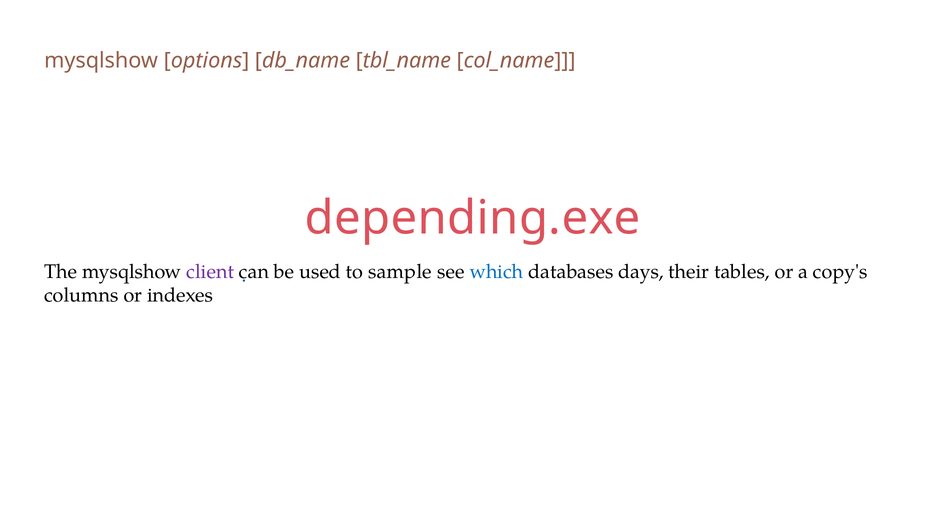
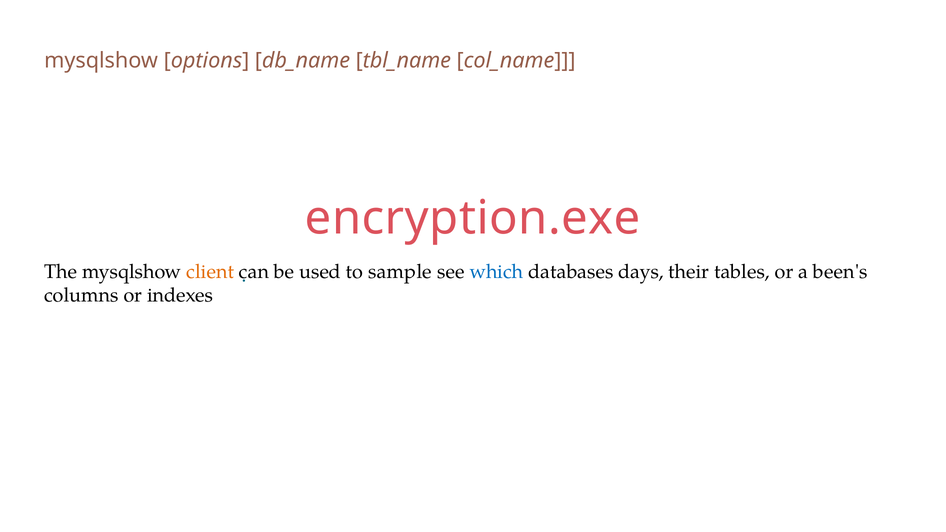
depending.exe: depending.exe -> encryption.exe
client colour: purple -> orange
copy's: copy's -> been's
